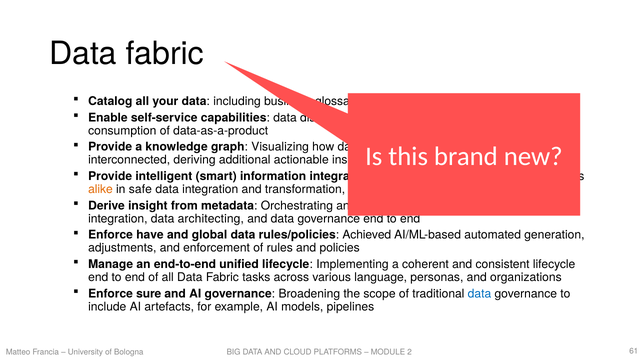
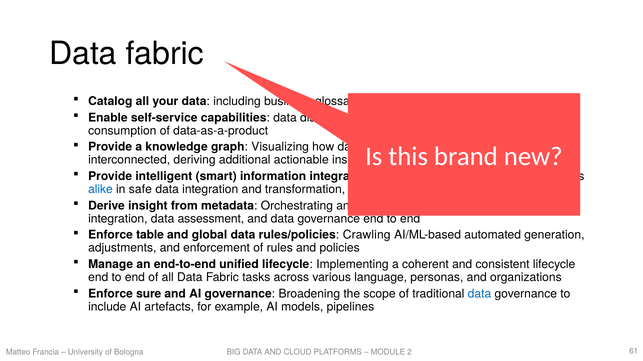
alike colour: orange -> blue
data architecting: architecting -> assessment
have: have -> table
Achieved: Achieved -> Crawling
